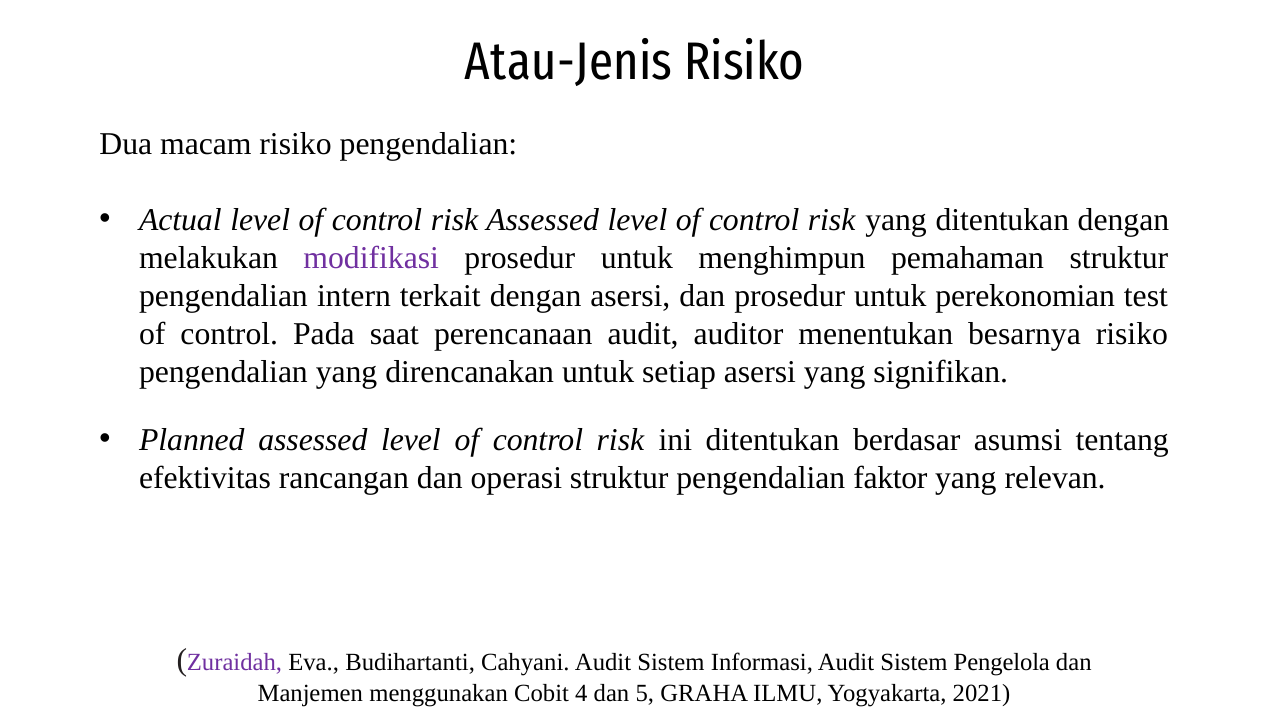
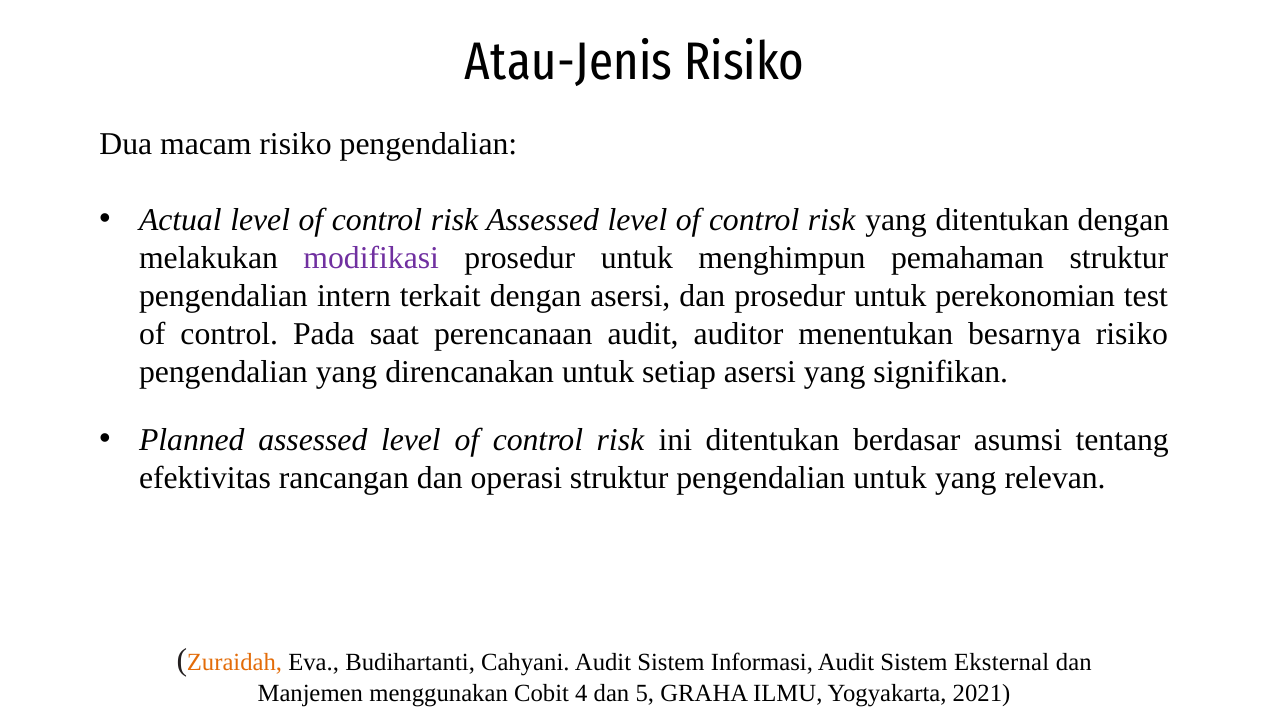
pengendalian faktor: faktor -> untuk
Zuraidah colour: purple -> orange
Pengelola: Pengelola -> Eksternal
